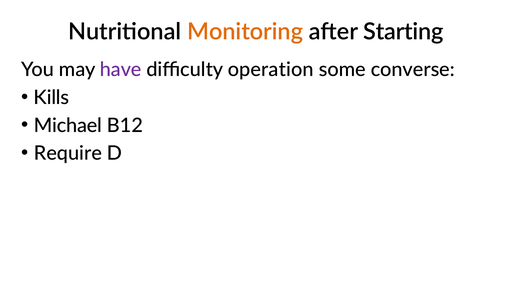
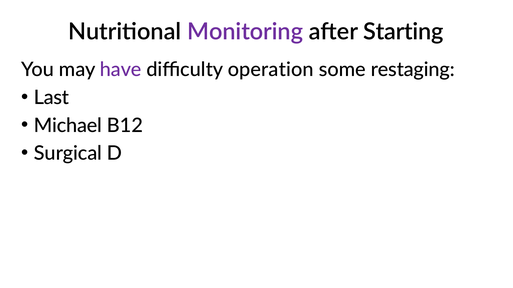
Monitoring colour: orange -> purple
converse: converse -> restaging
Kills: Kills -> Last
Require: Require -> Surgical
